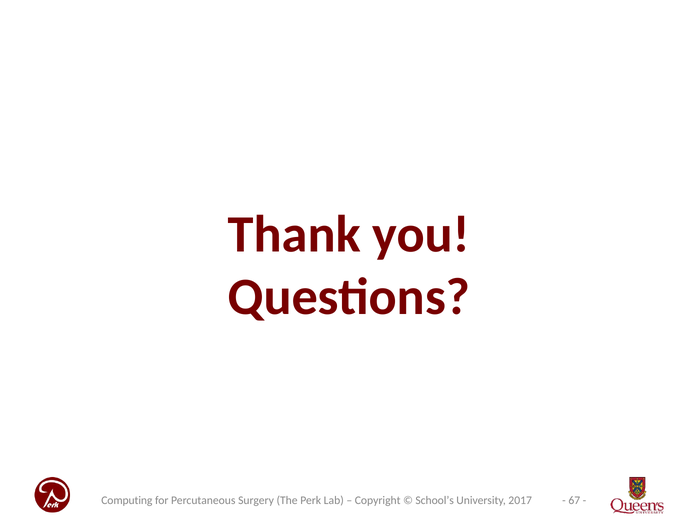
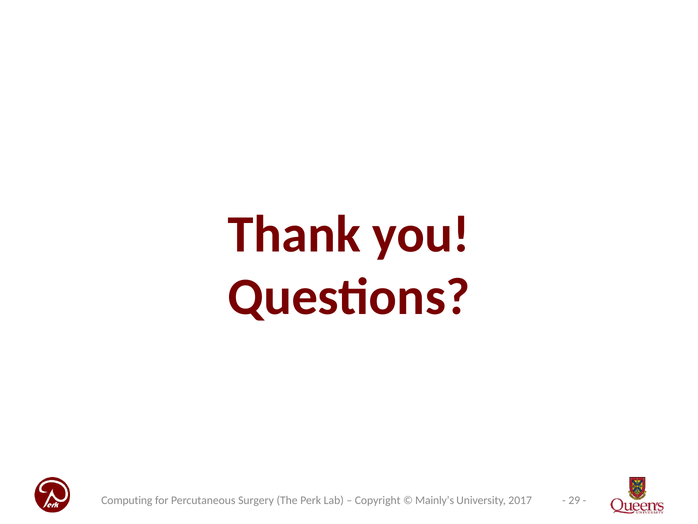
School’s: School’s -> Mainly’s
67: 67 -> 29
